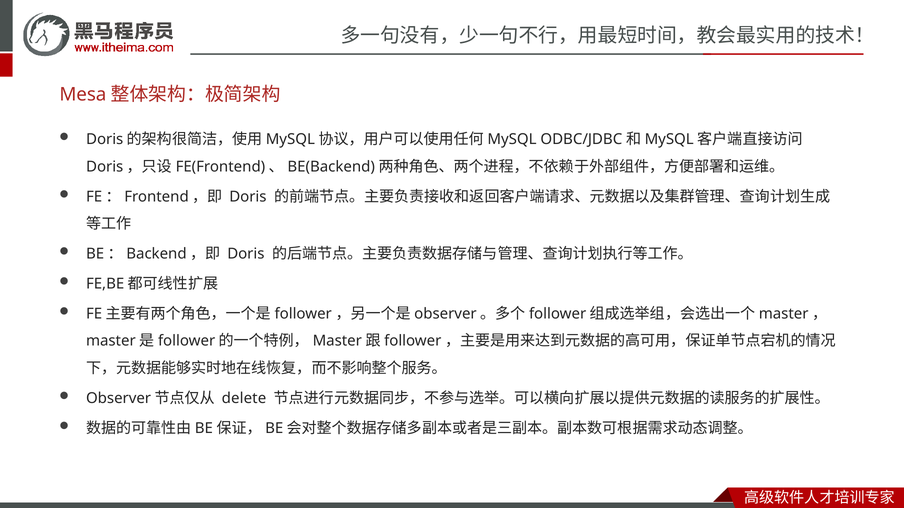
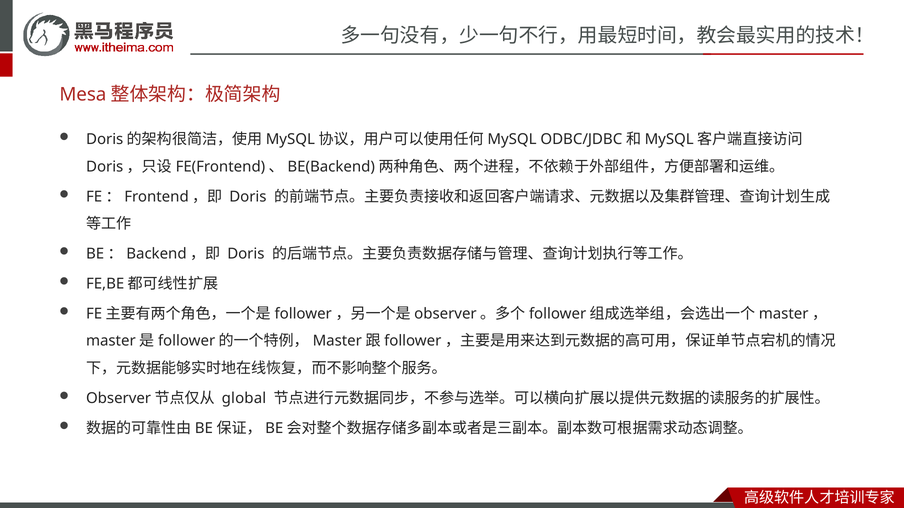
delete: delete -> global
